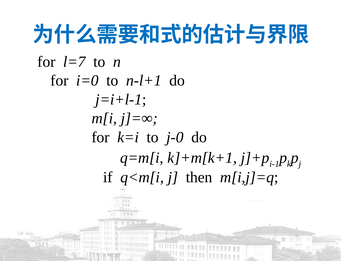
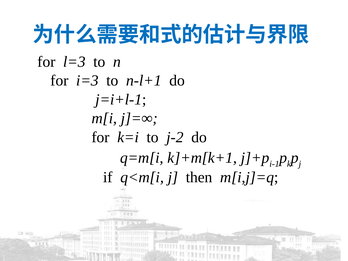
l=7: l=7 -> l=3
i=0: i=0 -> i=3
j-0: j-0 -> j-2
